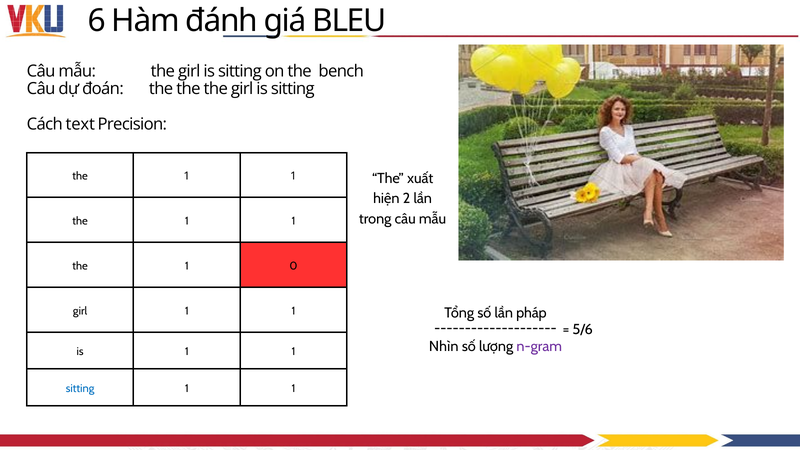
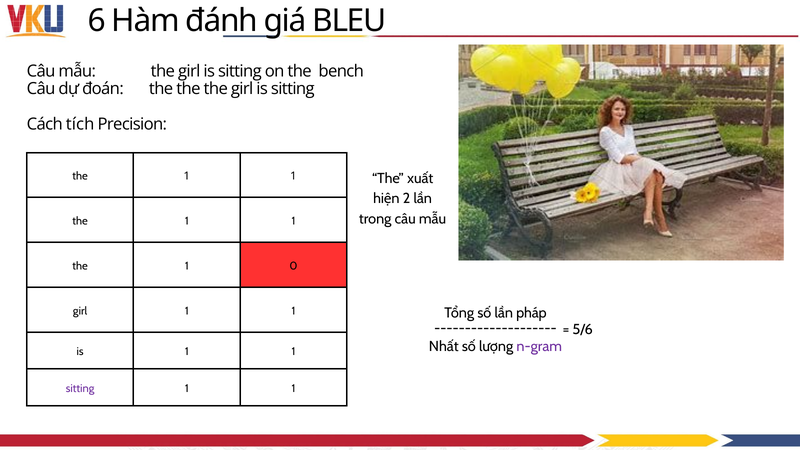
text: text -> tích
Nhìn: Nhìn -> Nhất
sitting at (80, 389) colour: blue -> purple
